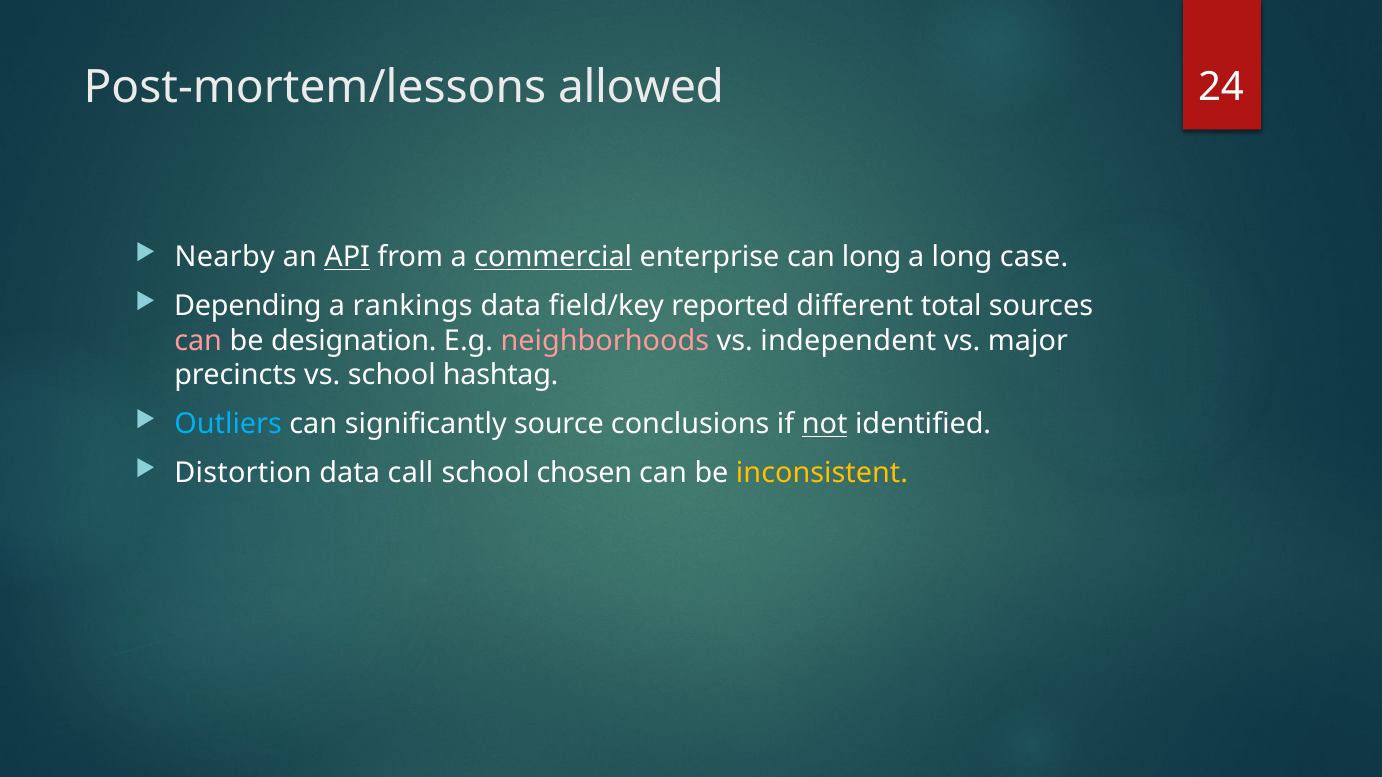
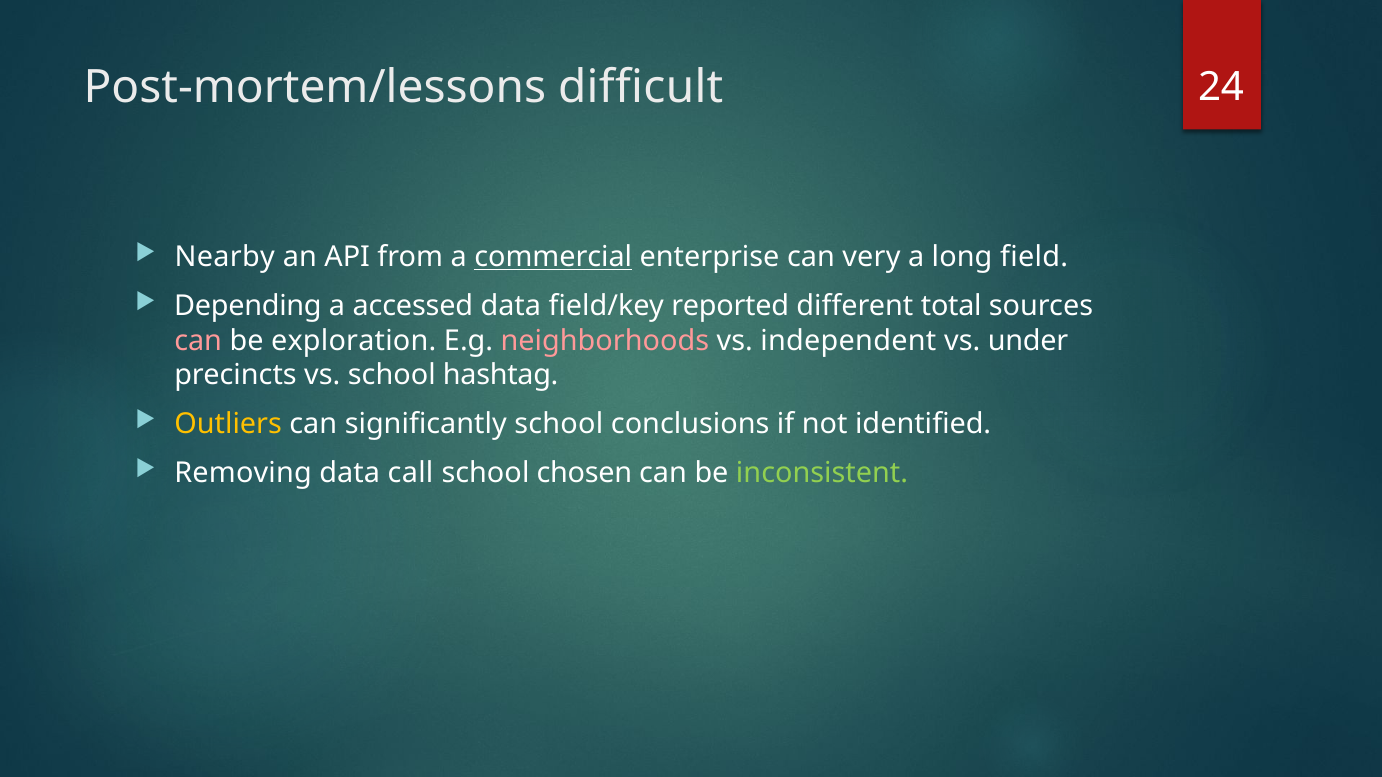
allowed: allowed -> difficult
API underline: present -> none
can long: long -> very
case: case -> field
rankings: rankings -> accessed
designation: designation -> exploration
major: major -> under
Outliers colour: light blue -> yellow
significantly source: source -> school
not underline: present -> none
Distortion: Distortion -> Removing
inconsistent colour: yellow -> light green
